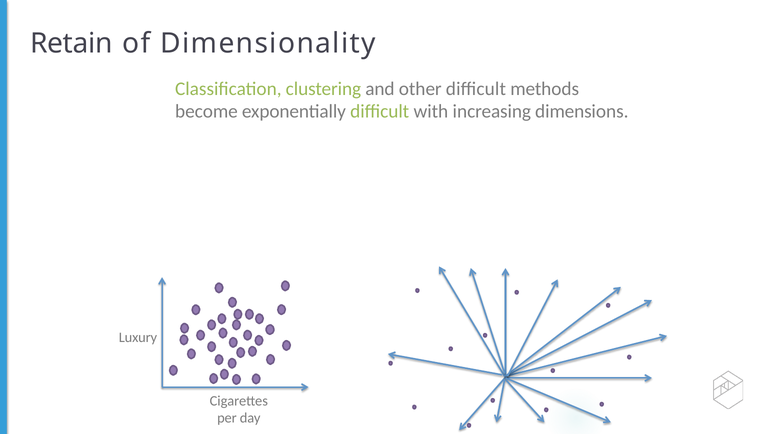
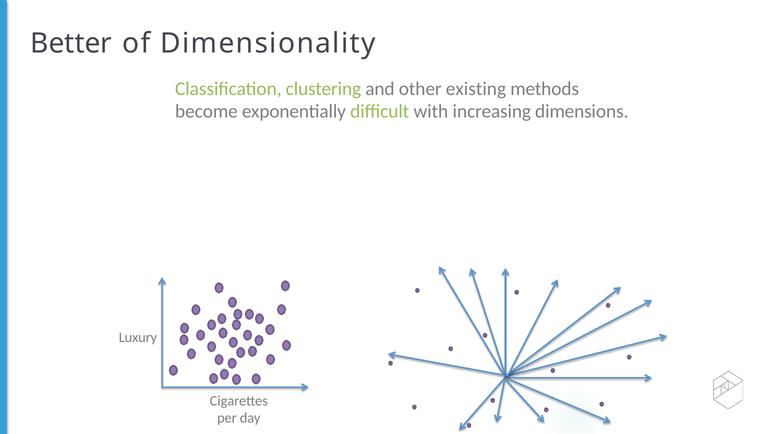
Retain: Retain -> Better
other diﬃcult: diﬃcult -> existing
